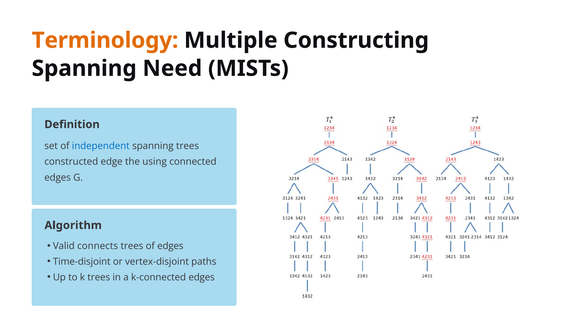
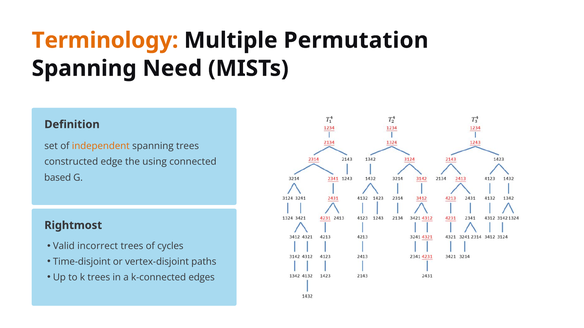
Constructing: Constructing -> Permutation
independent colour: blue -> orange
edges at (58, 178): edges -> based
Algorithm: Algorithm -> Rightmost
connects: connects -> incorrect
of edges: edges -> cycles
